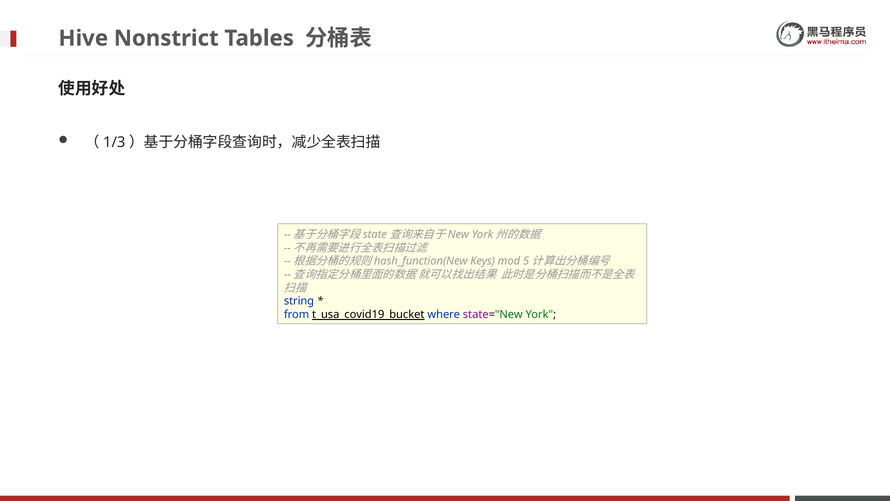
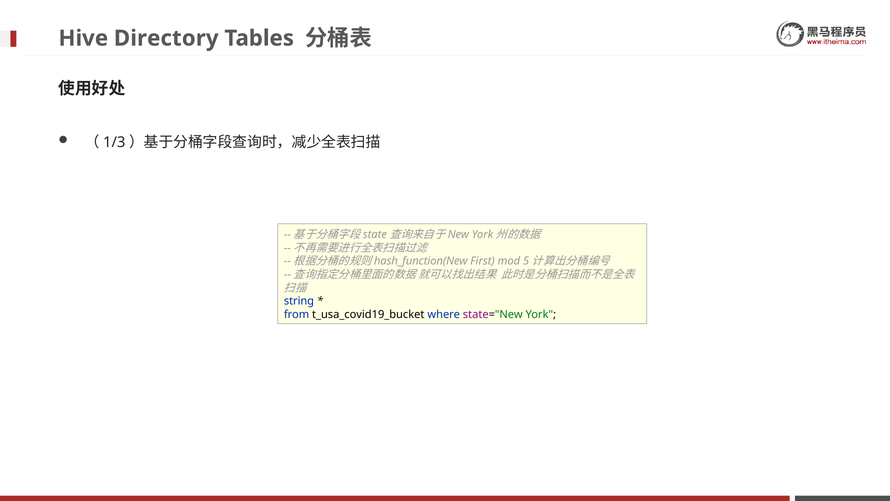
Nonstrict: Nonstrict -> Directory
Keys: Keys -> First
t_usa_covid19_bucket underline: present -> none
